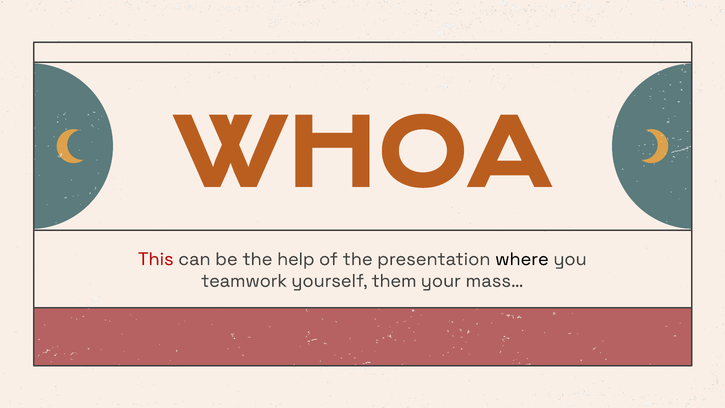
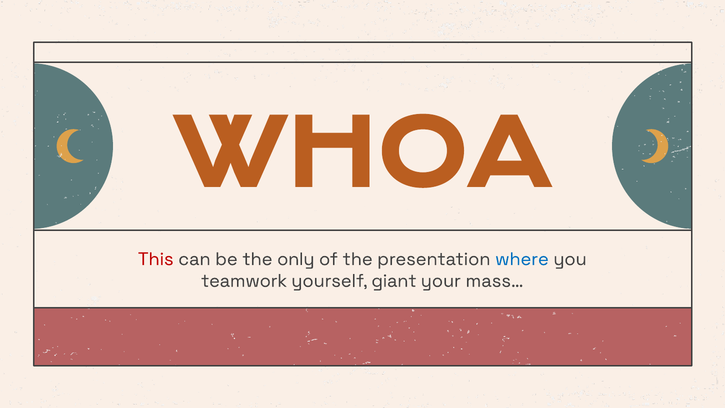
help: help -> only
where colour: black -> blue
them: them -> giant
